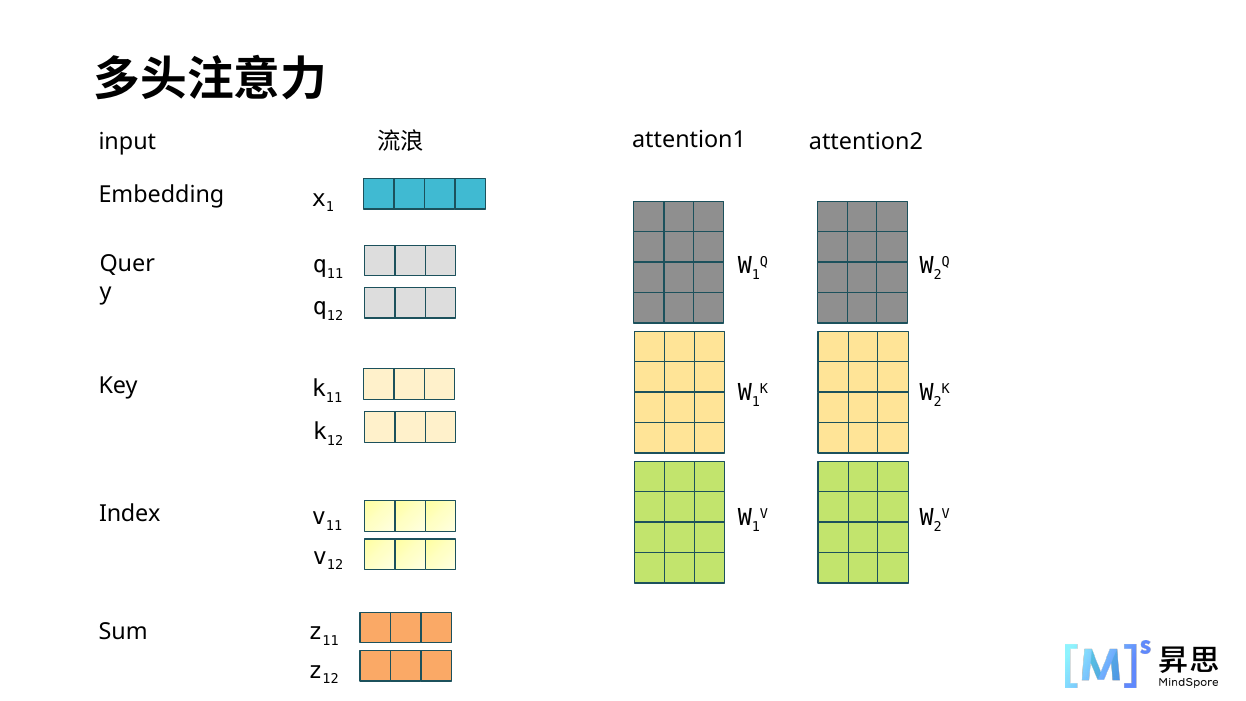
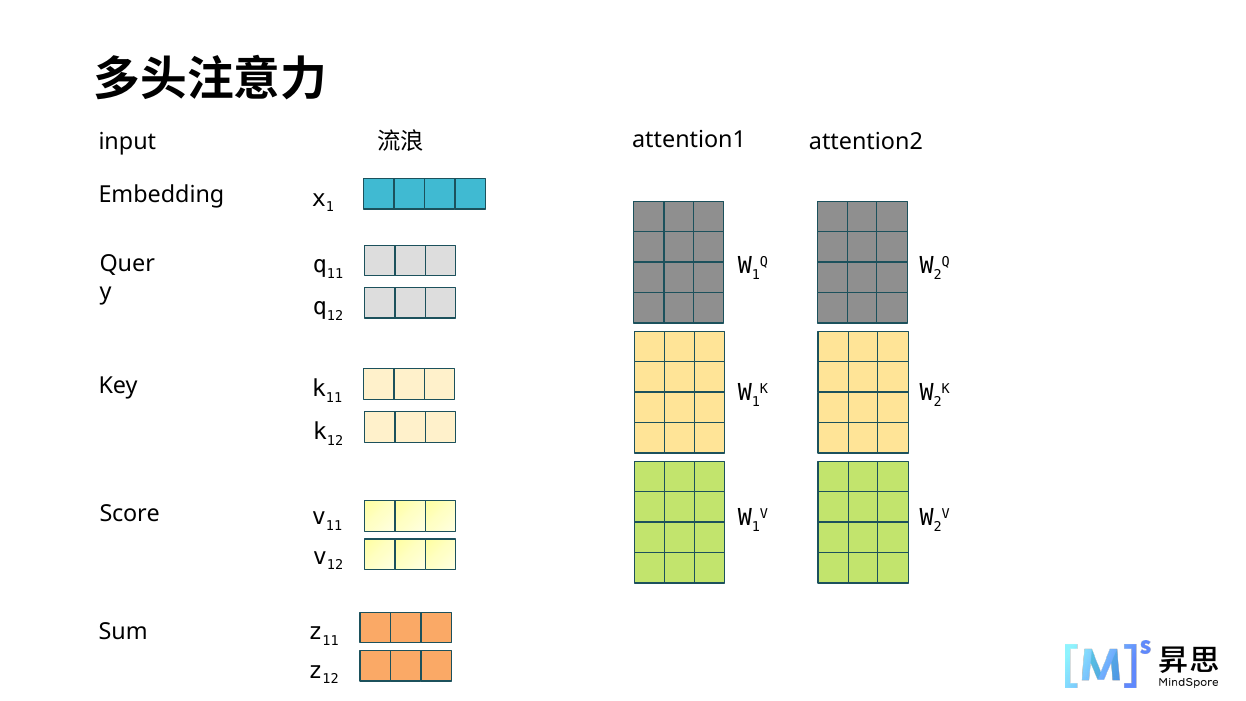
Index: Index -> Score
